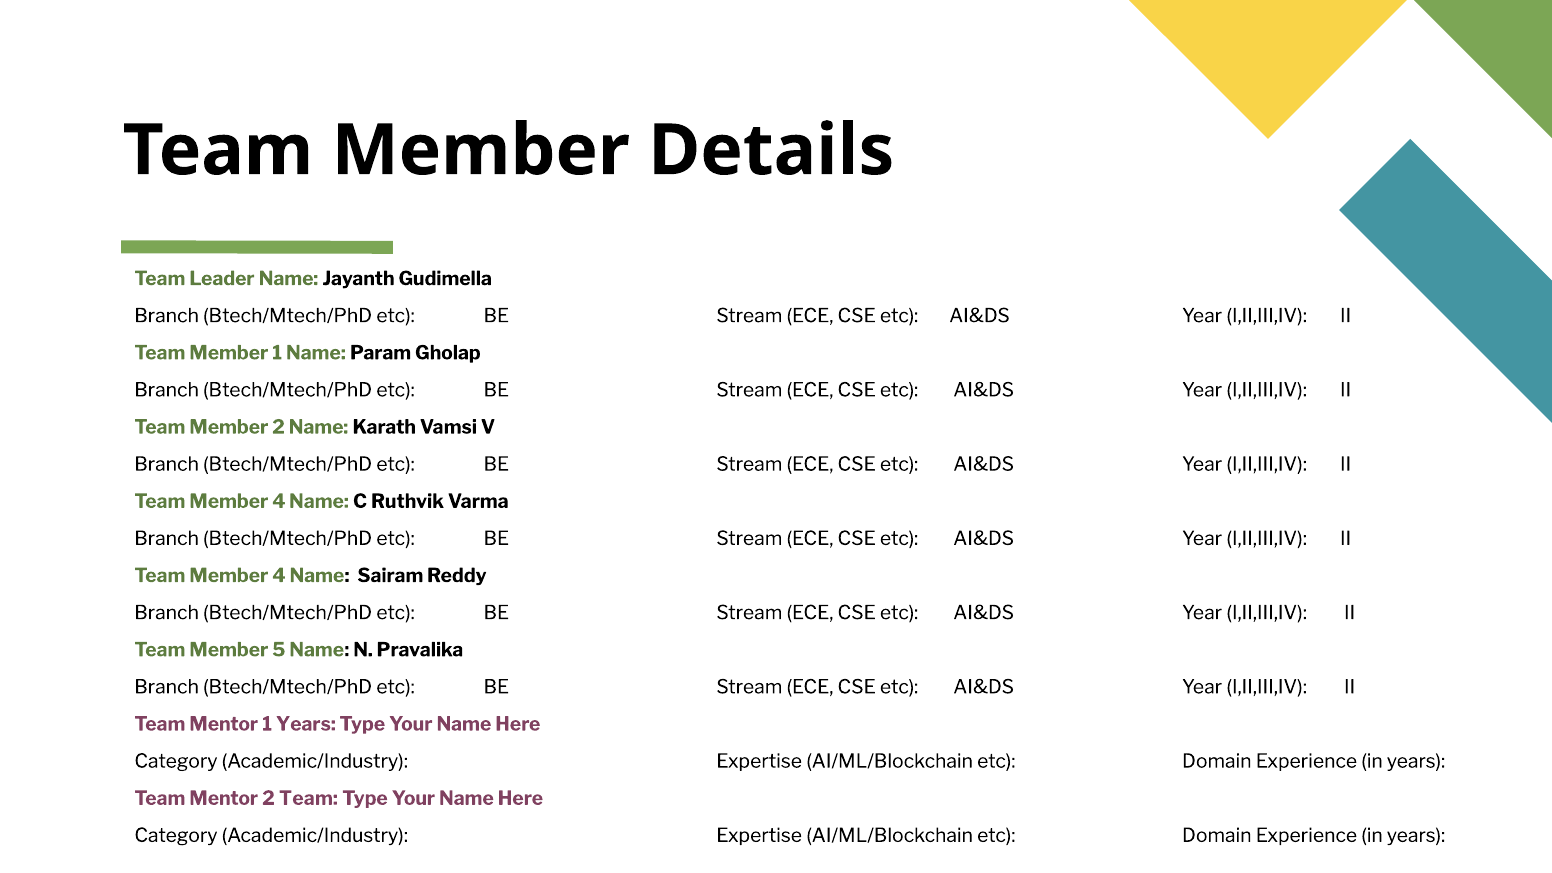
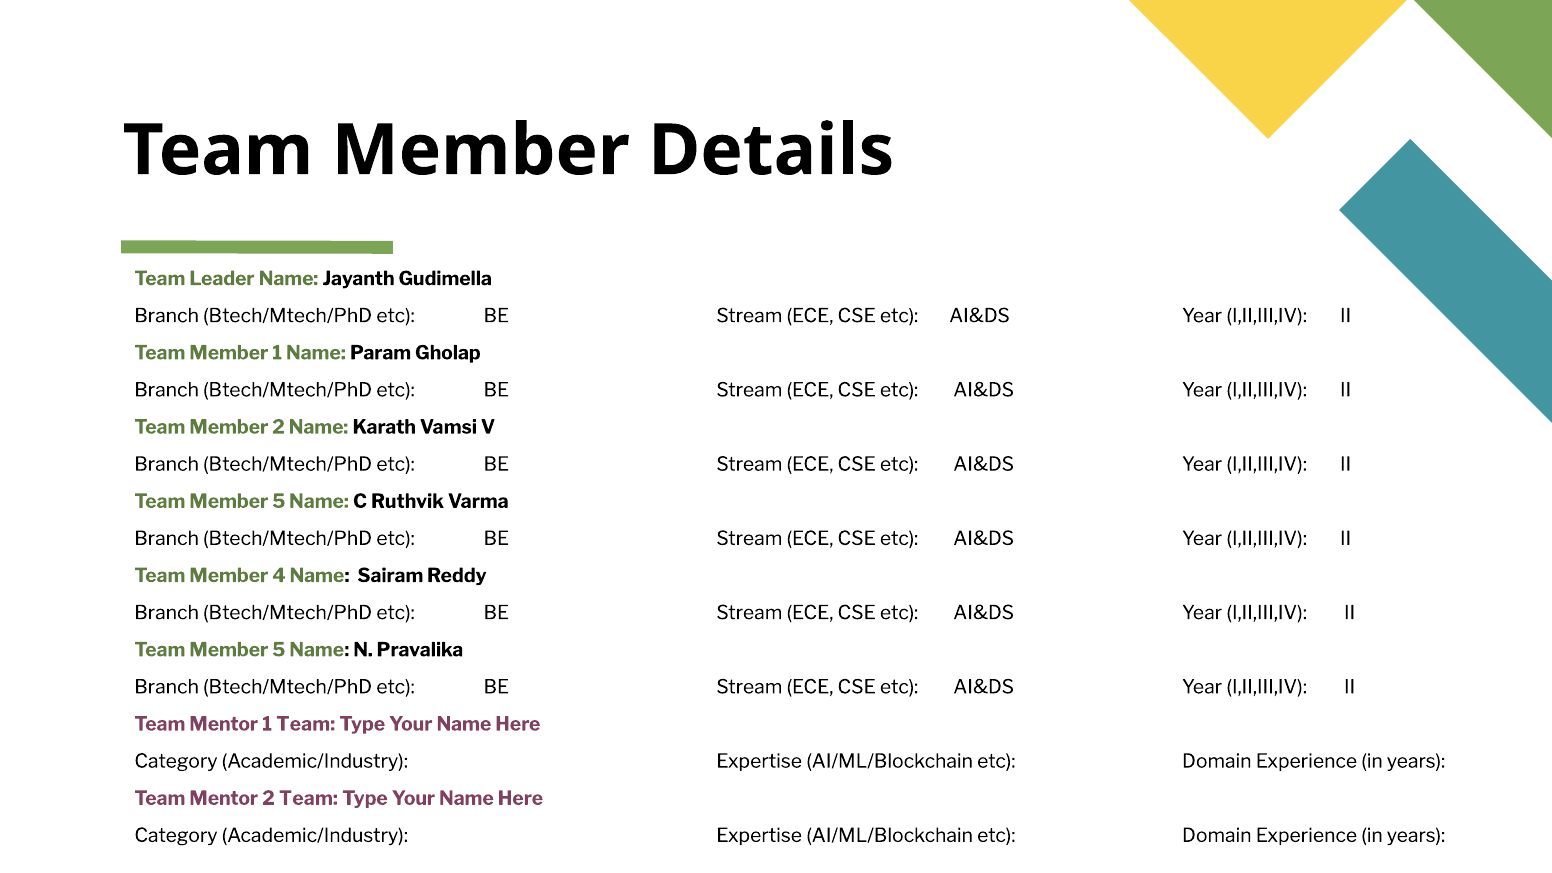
4 at (279, 501): 4 -> 5
1 Years: Years -> Team
